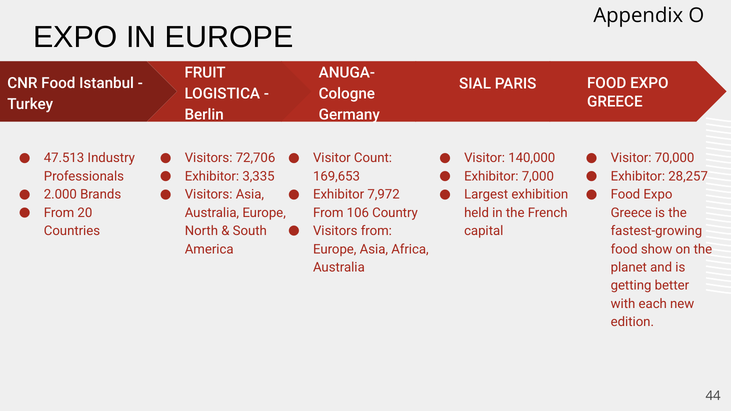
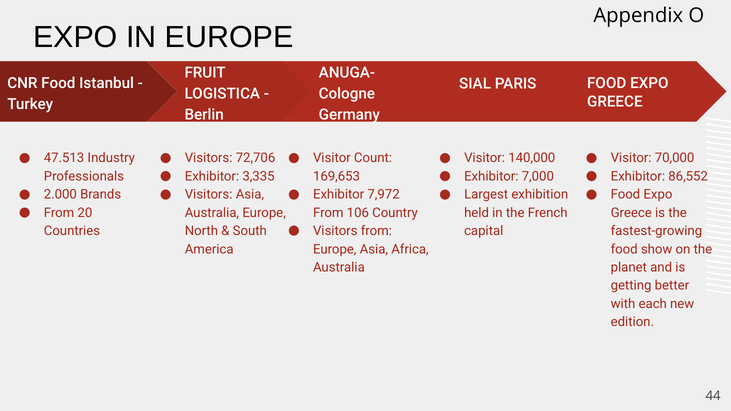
28,257: 28,257 -> 86,552
